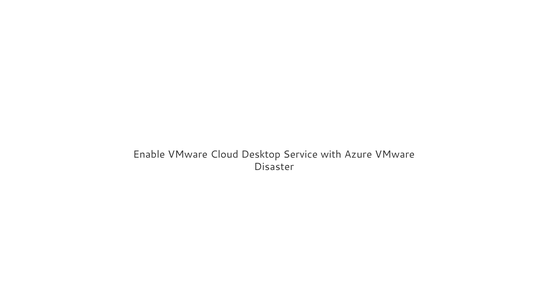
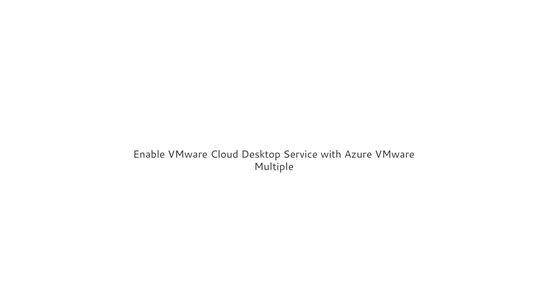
Disaster: Disaster -> Multiple
